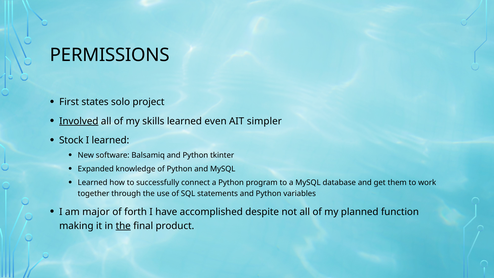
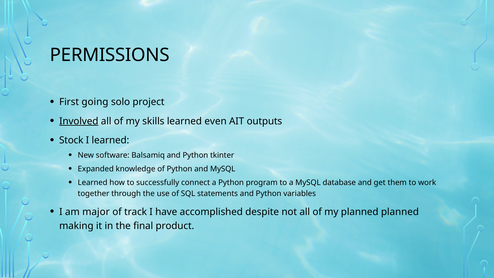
states: states -> going
simpler: simpler -> outputs
forth: forth -> track
planned function: function -> planned
the at (123, 226) underline: present -> none
